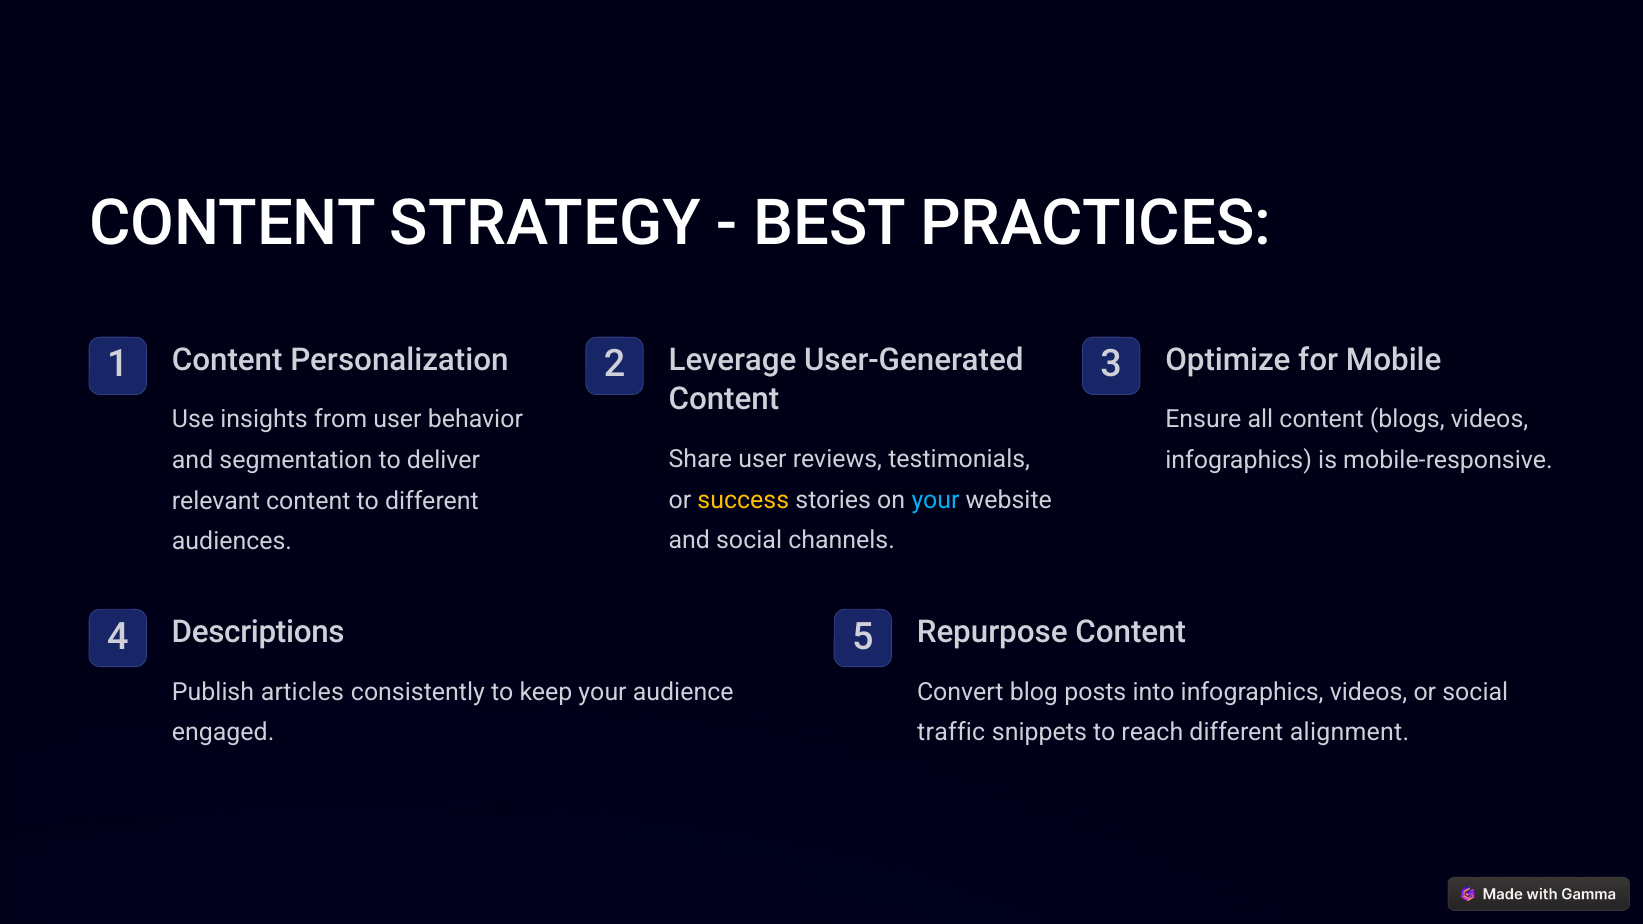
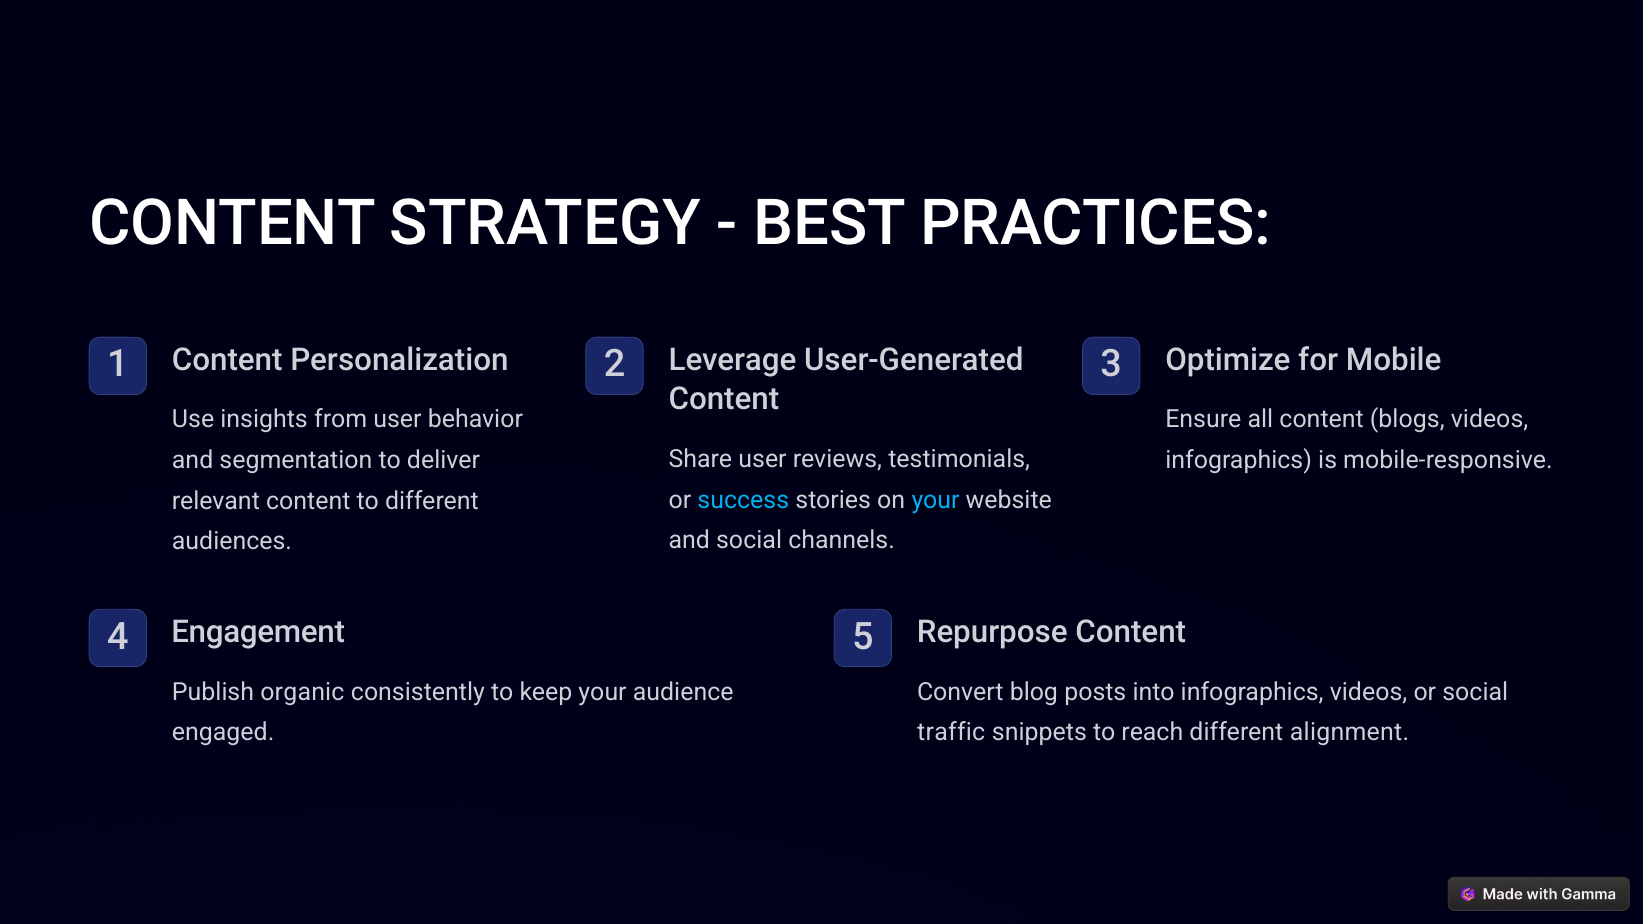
success colour: yellow -> light blue
Descriptions: Descriptions -> Engagement
articles: articles -> organic
